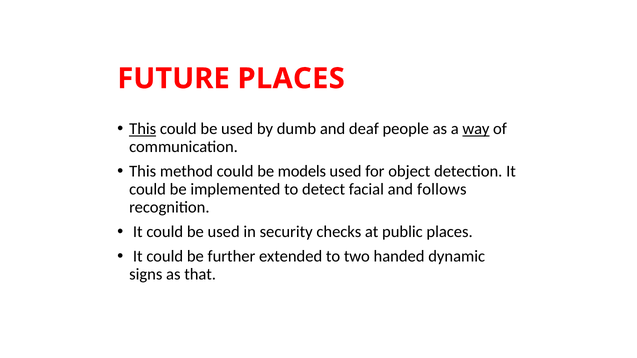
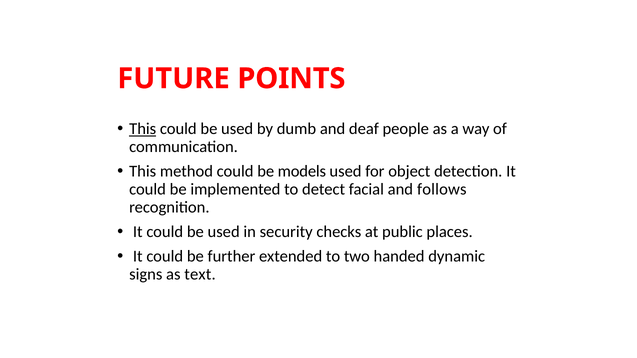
FUTURE PLACES: PLACES -> POINTS
way underline: present -> none
that: that -> text
